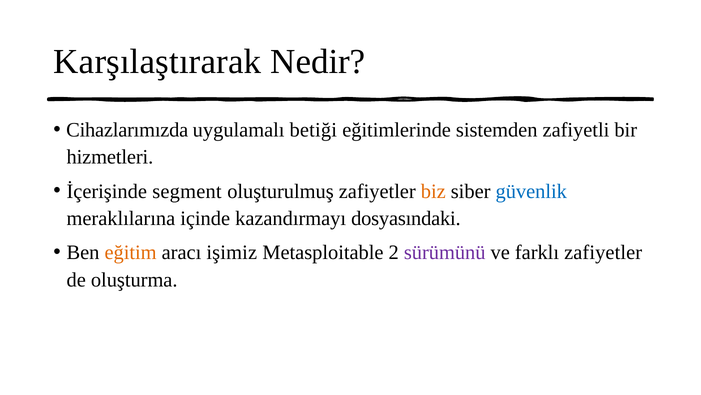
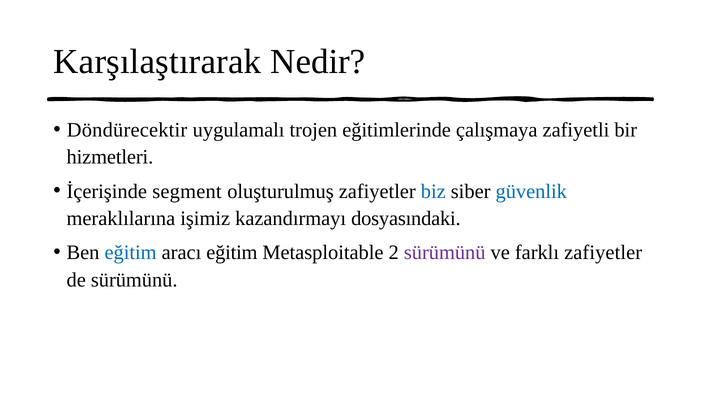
Cihazlarımızda: Cihazlarımızda -> Döndürecektir
betiği: betiği -> trojen
sistemden: sistemden -> çalışmaya
biz colour: orange -> blue
içinde: içinde -> işimiz
eğitim at (131, 252) colour: orange -> blue
aracı işimiz: işimiz -> eğitim
de oluşturma: oluşturma -> sürümünü
